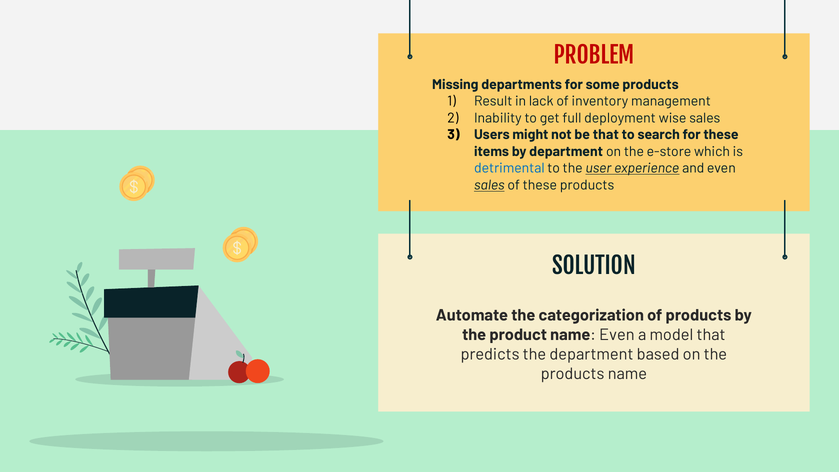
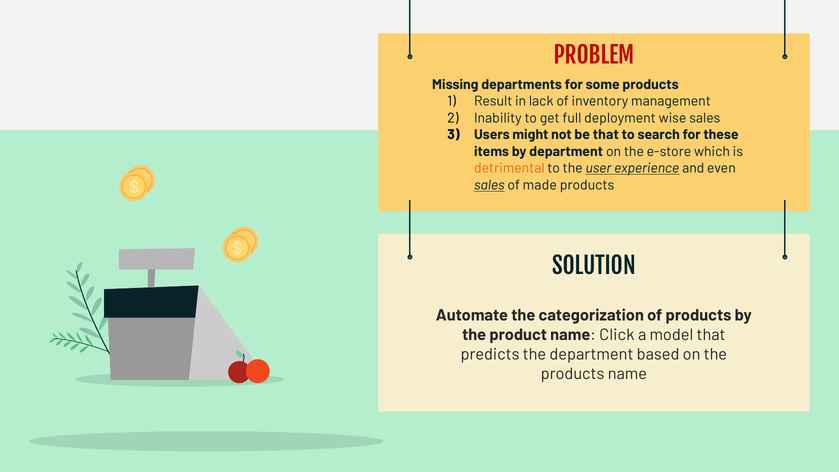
detrimental colour: blue -> orange
of these: these -> made
name Even: Even -> Click
